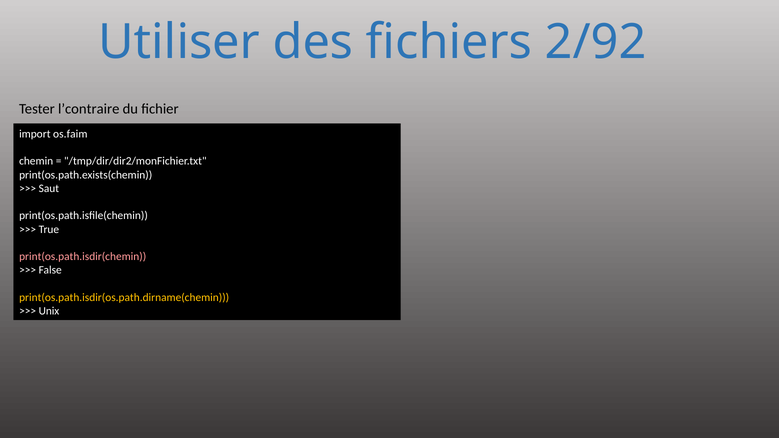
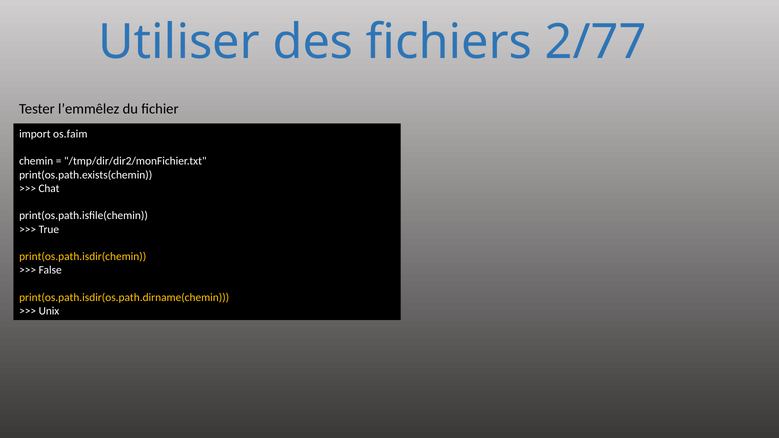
2/92: 2/92 -> 2/77
l’contraire: l’contraire -> l’emmêlez
Saut: Saut -> Chat
print(os.path.isdir(chemin colour: pink -> yellow
